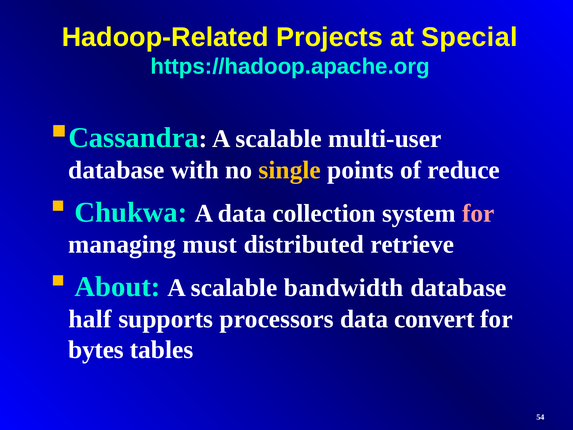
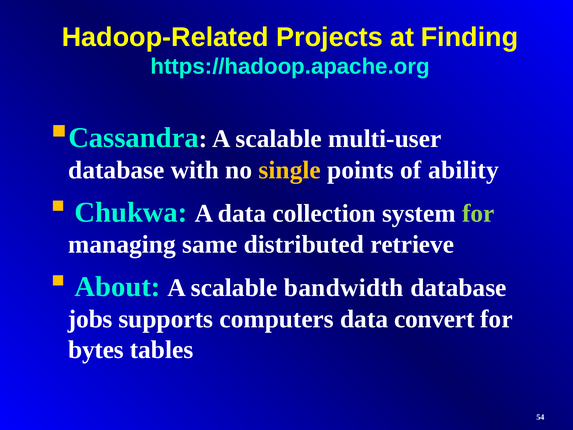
Special: Special -> Finding
reduce: reduce -> ability
for at (478, 213) colour: pink -> light green
must: must -> same
half: half -> jobs
processors: processors -> computers
